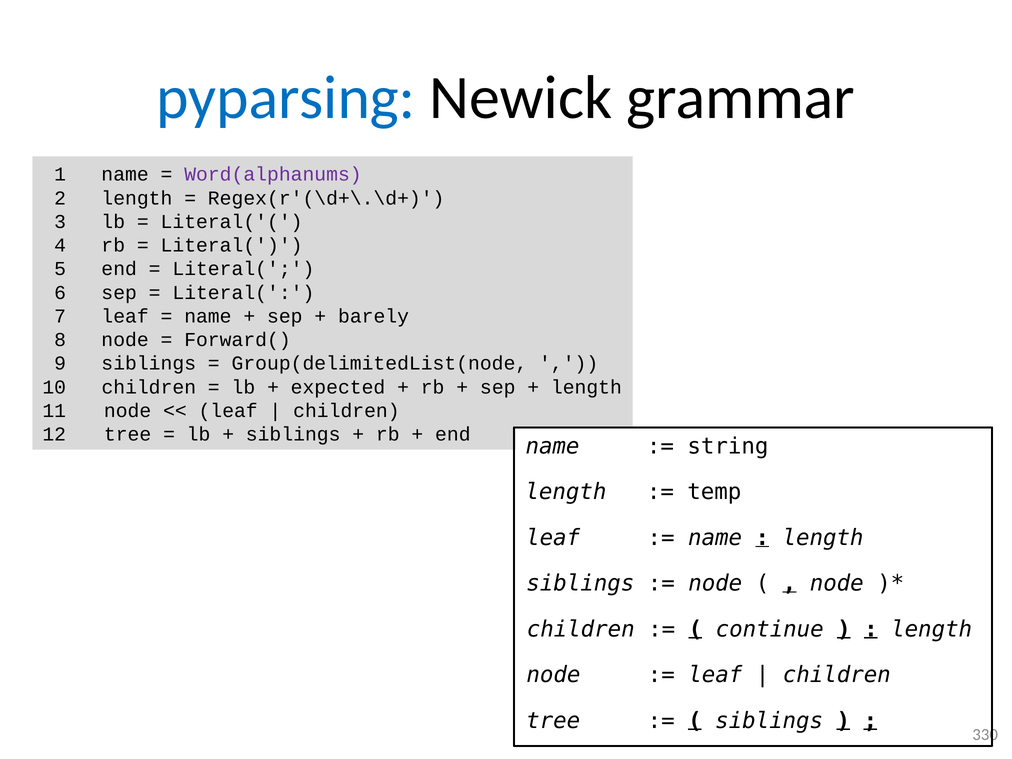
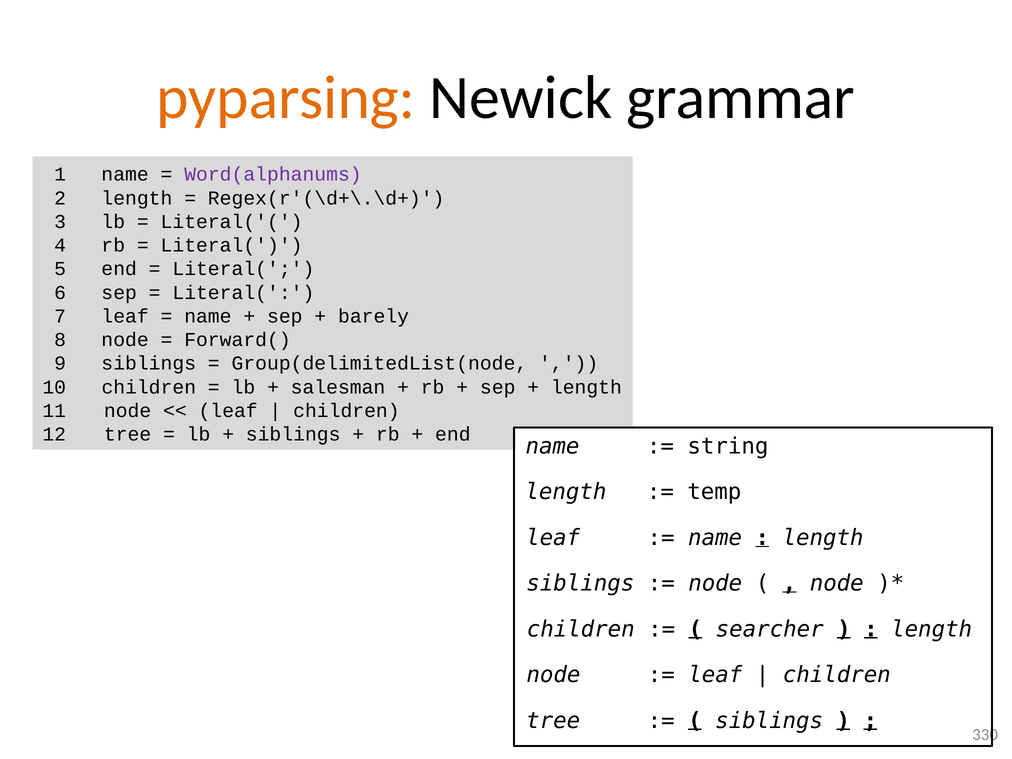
pyparsing colour: blue -> orange
expected: expected -> salesman
continue: continue -> searcher
